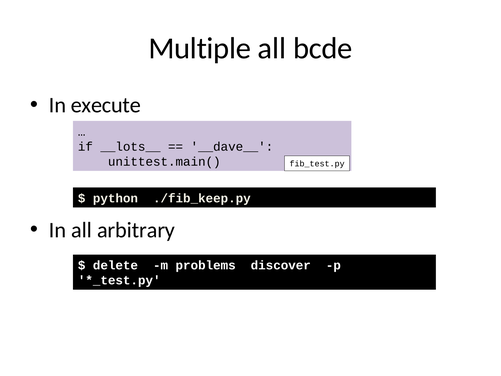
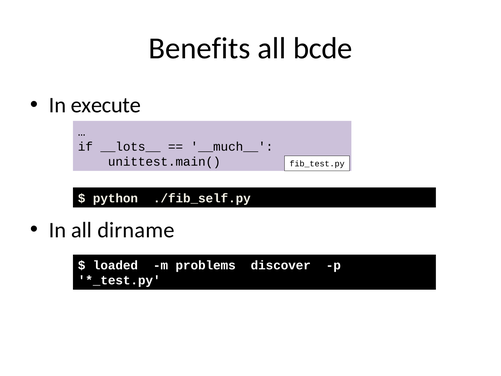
Multiple: Multiple -> Benefits
__dave__: __dave__ -> __much__
./fib_keep.py: ./fib_keep.py -> ./fib_self.py
arbitrary: arbitrary -> dirname
delete: delete -> loaded
